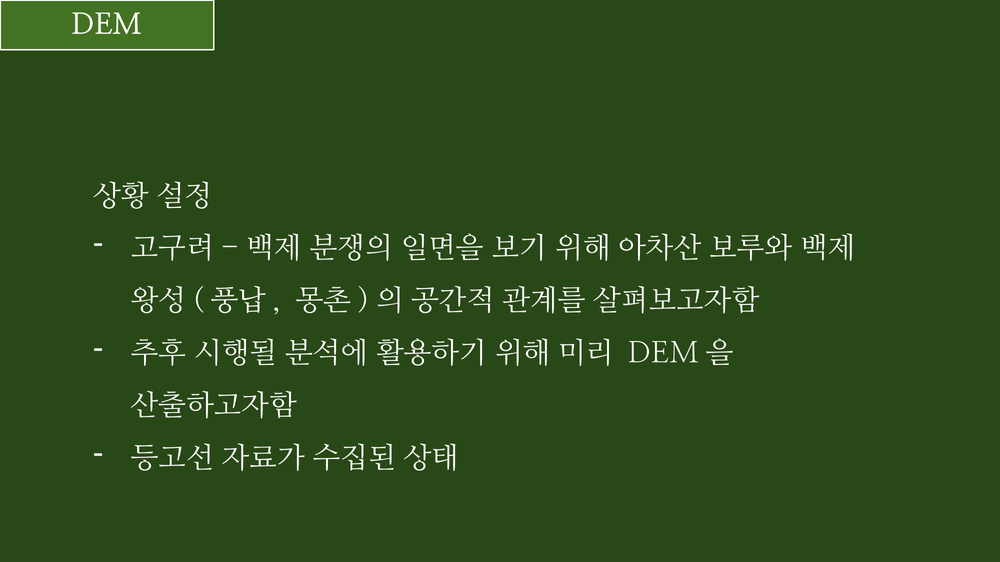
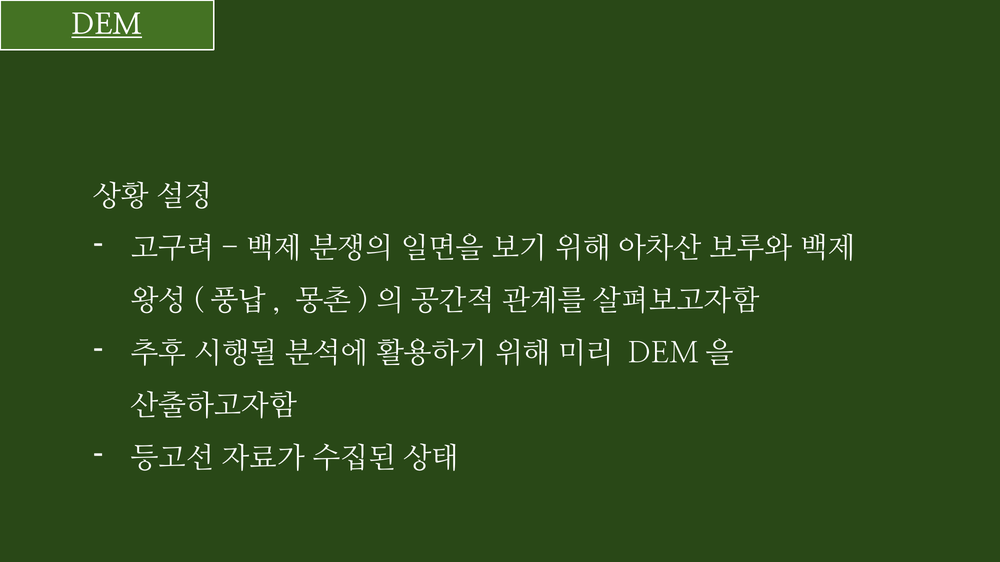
DEM underline: none -> present
